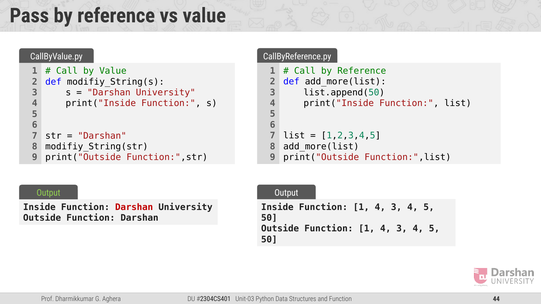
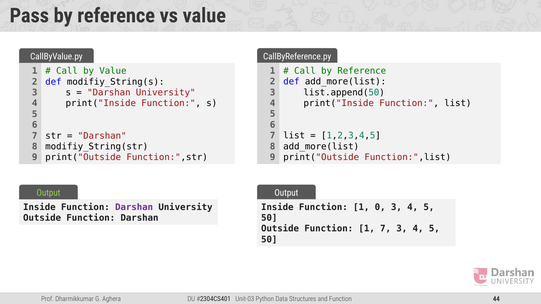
Inside Function 1 4: 4 -> 0
Darshan at (134, 207) colour: red -> purple
Outside Function 1 4: 4 -> 7
